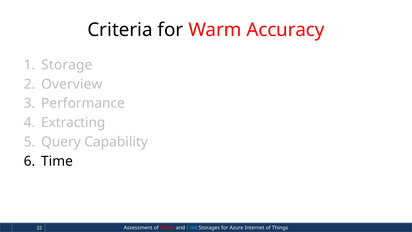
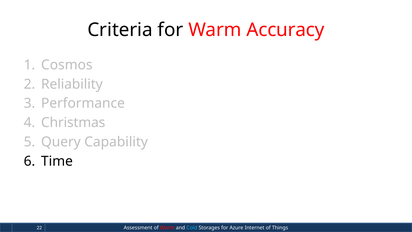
Storage: Storage -> Cosmos
Overview: Overview -> Reliability
Extracting: Extracting -> Christmas
